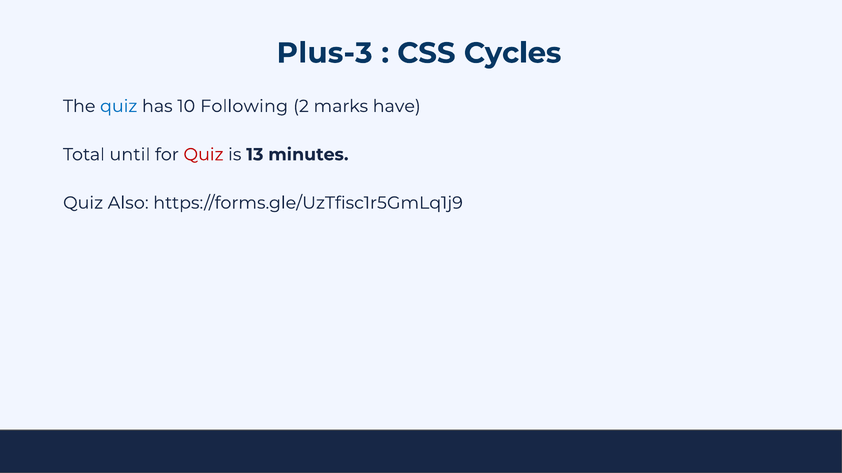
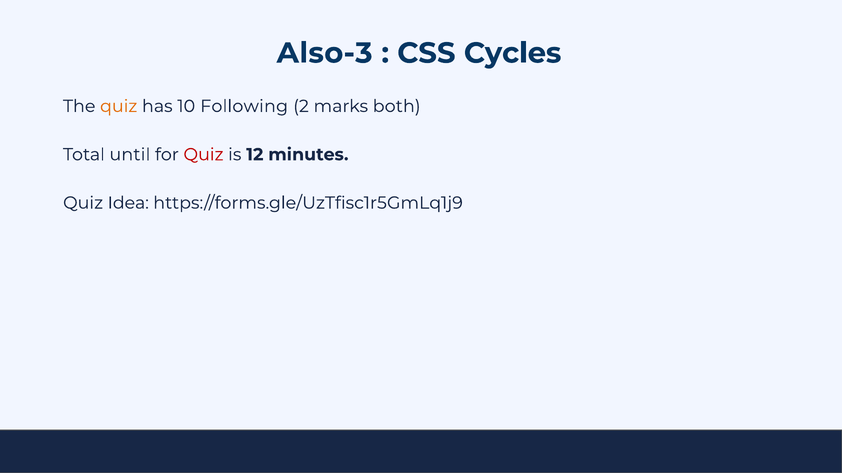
Plus-3: Plus-3 -> Also-3
quiz at (119, 106) colour: blue -> orange
have: have -> both
13: 13 -> 12
Also: Also -> Idea
